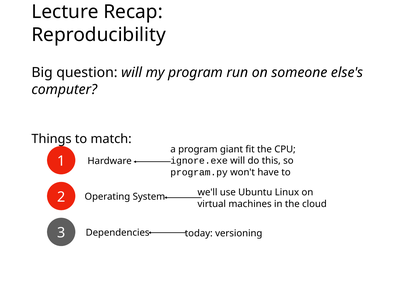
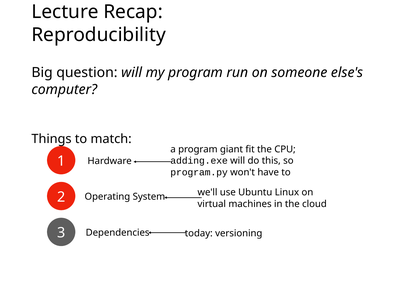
ignore.exe: ignore.exe -> adding.exe
